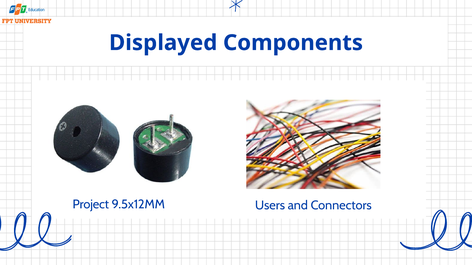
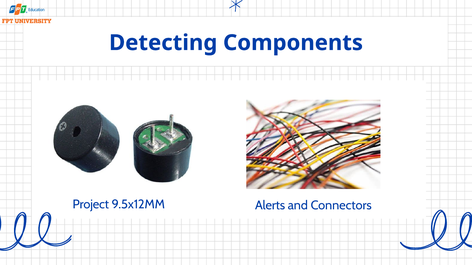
Displayed: Displayed -> Detecting
Users: Users -> Alerts
